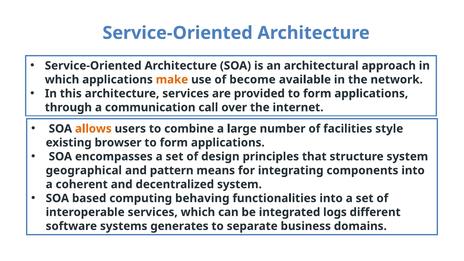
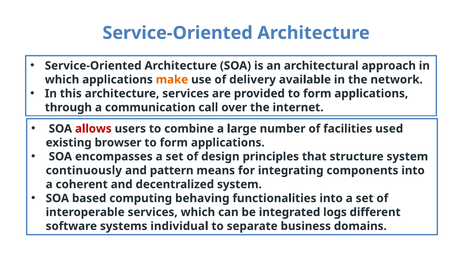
become: become -> delivery
allows colour: orange -> red
style: style -> used
geographical: geographical -> continuously
generates: generates -> individual
